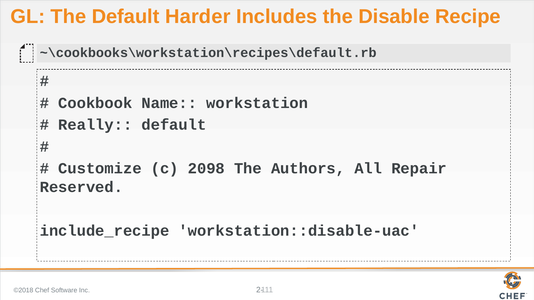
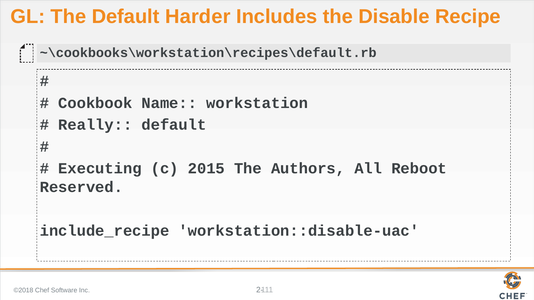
Customize: Customize -> Executing
2098: 2098 -> 2015
Repair: Repair -> Reboot
